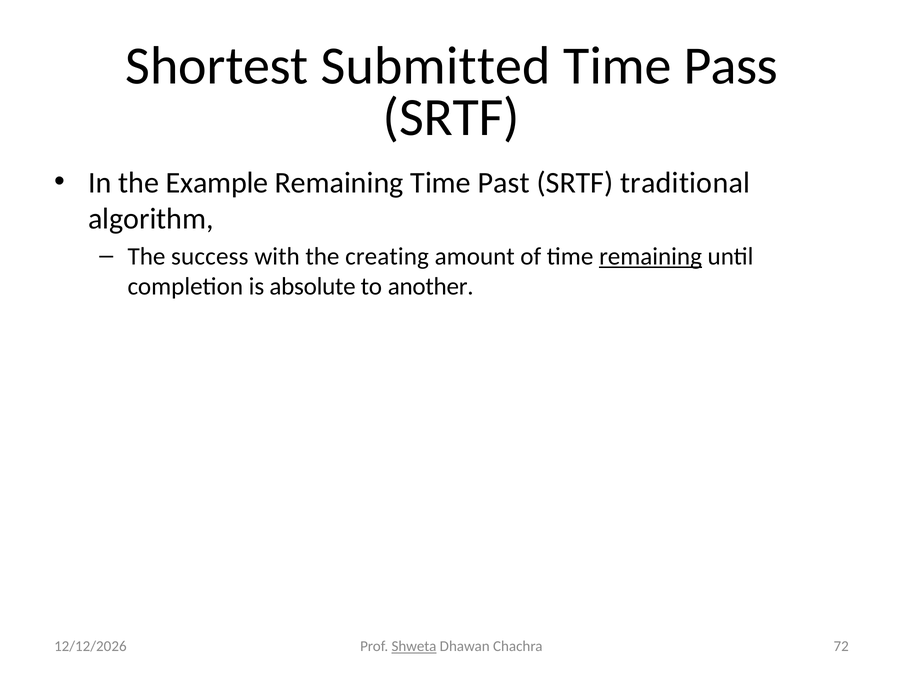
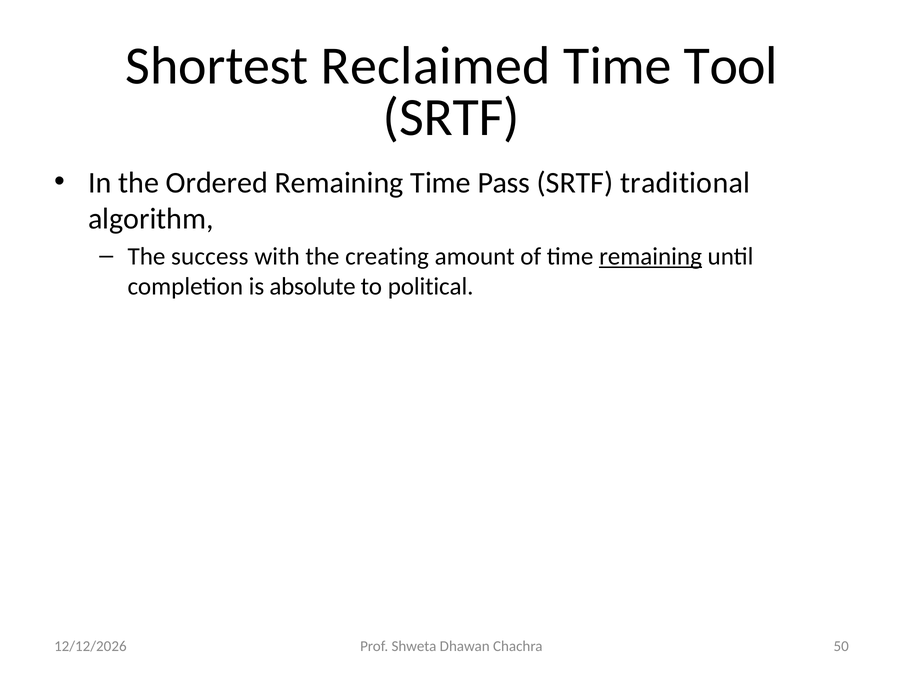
Submitted: Submitted -> Reclaimed
Pass: Pass -> Tool
Example: Example -> Ordered
Past: Past -> Pass
another: another -> political
Shweta underline: present -> none
72: 72 -> 50
